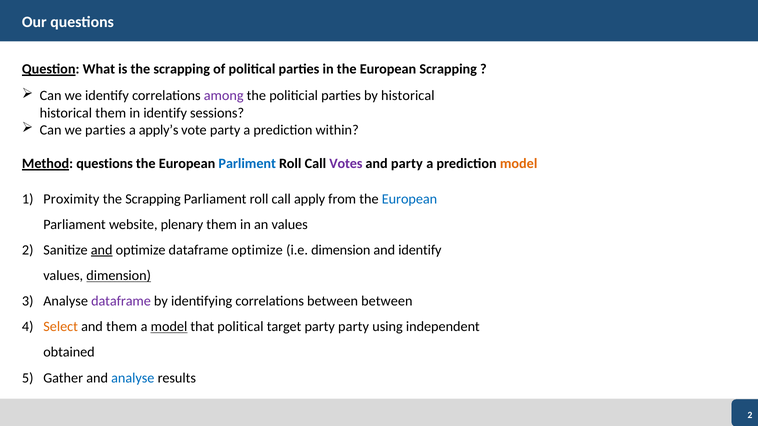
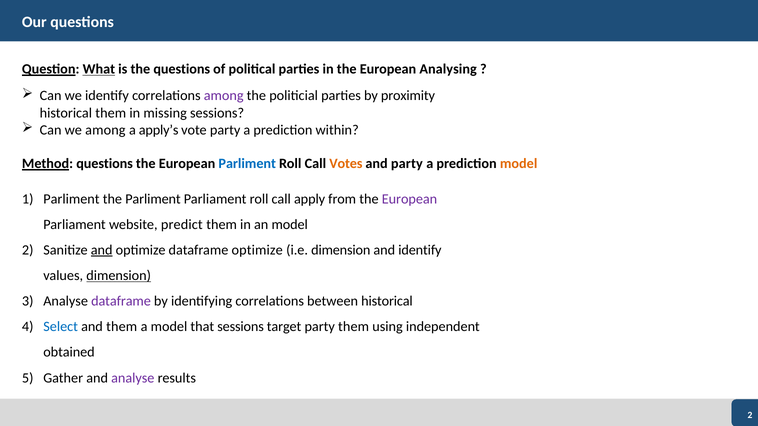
What underline: none -> present
is the scrapping: scrapping -> questions
European Scrapping: Scrapping -> Analysing
by historical: historical -> proximity
in identify: identify -> missing
we parties: parties -> among
Votes colour: purple -> orange
1 Proximity: Proximity -> Parliment
Scrapping at (153, 199): Scrapping -> Parliment
European at (409, 199) colour: blue -> purple
plenary: plenary -> predict
an values: values -> model
between between: between -> historical
Select colour: orange -> blue
model at (169, 327) underline: present -> none
that political: political -> sessions
party party: party -> them
analyse at (133, 378) colour: blue -> purple
